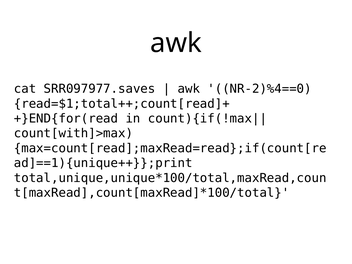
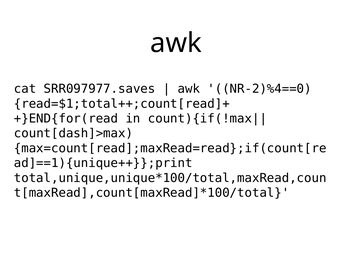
count[with]>max: count[with]>max -> count[dash]>max
